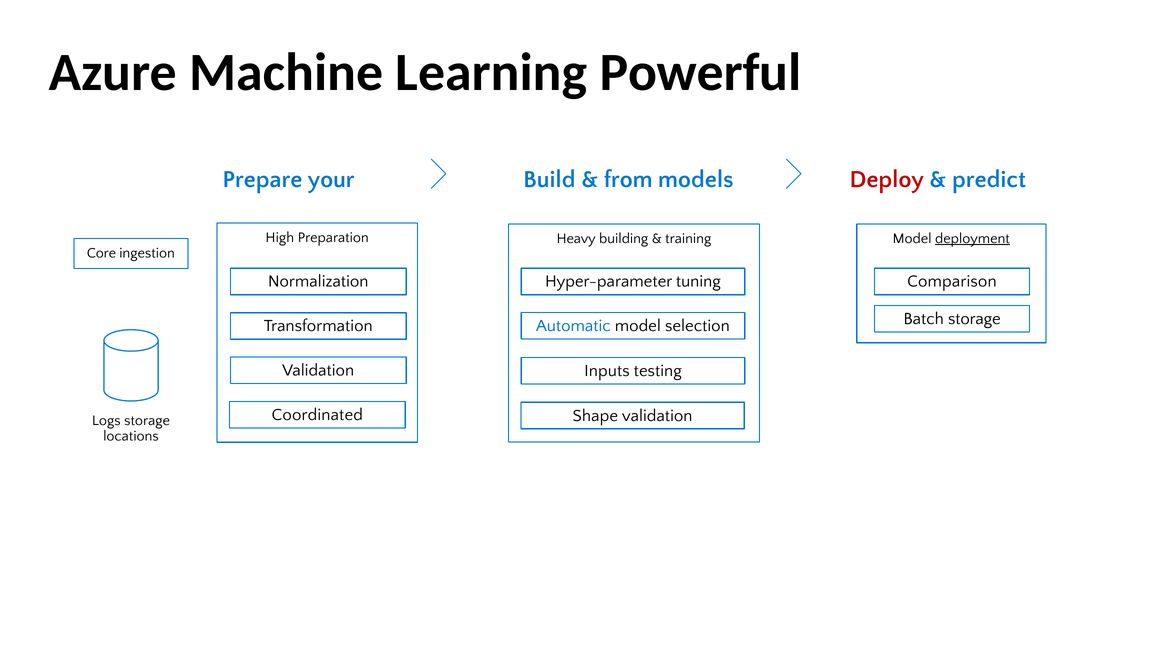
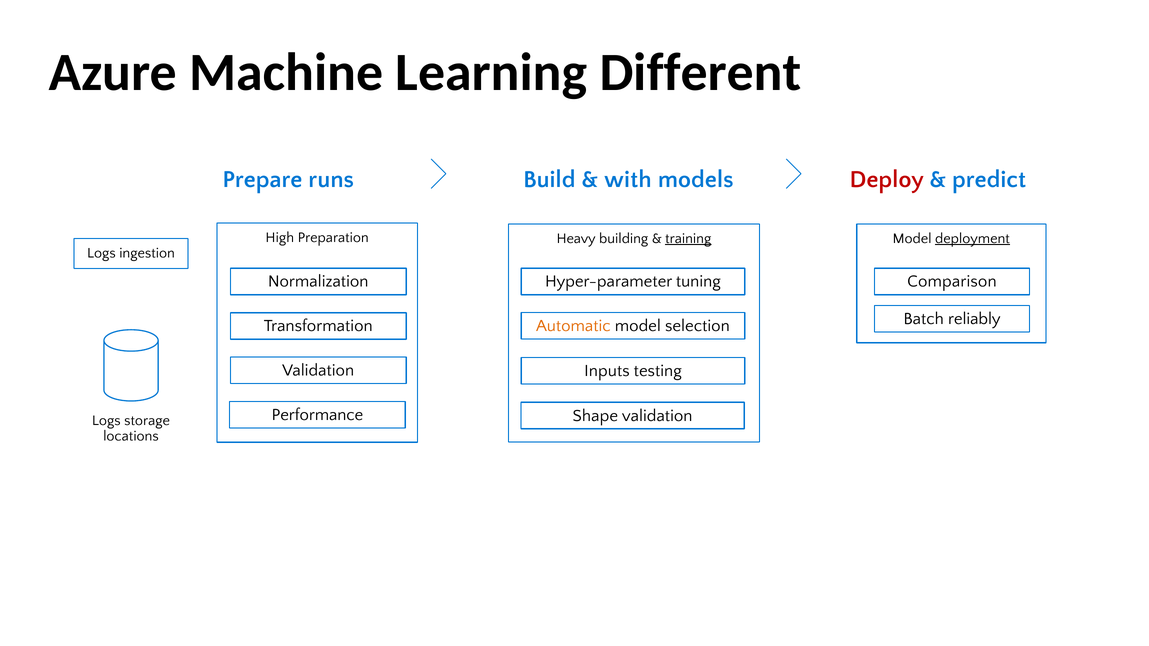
Powerful: Powerful -> Different
your: your -> runs
from: from -> with
training underline: none -> present
Core at (101, 253): Core -> Logs
Batch storage: storage -> reliably
Automatic colour: blue -> orange
Coordinated: Coordinated -> Performance
